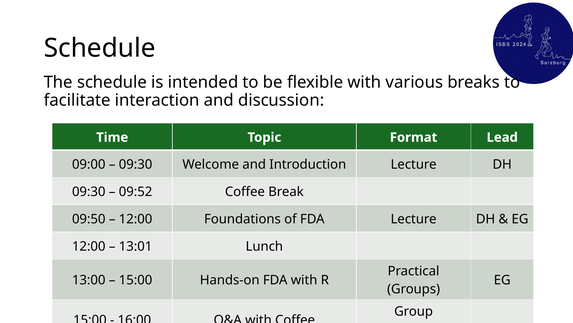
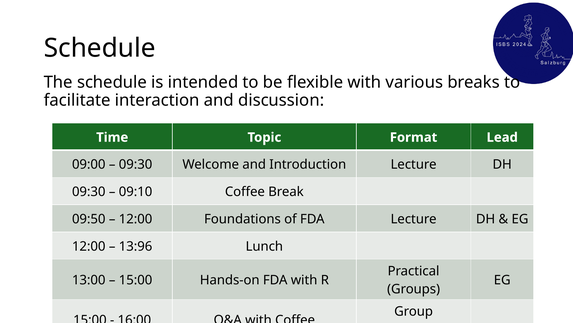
09:52: 09:52 -> 09:10
13:01: 13:01 -> 13:96
